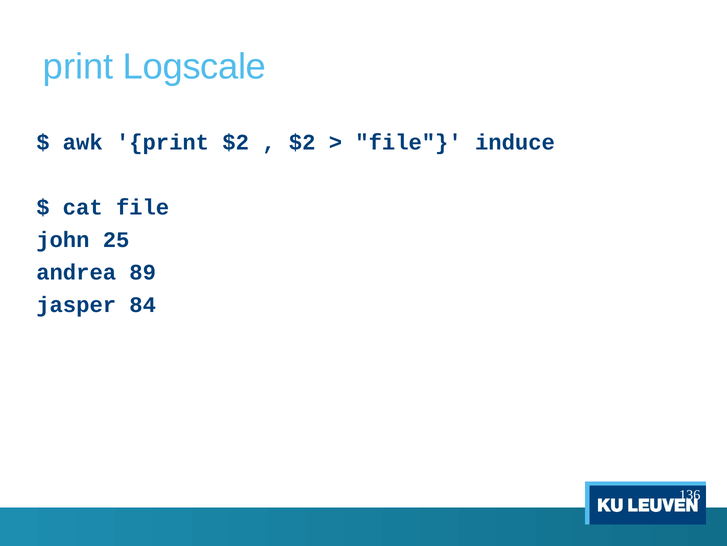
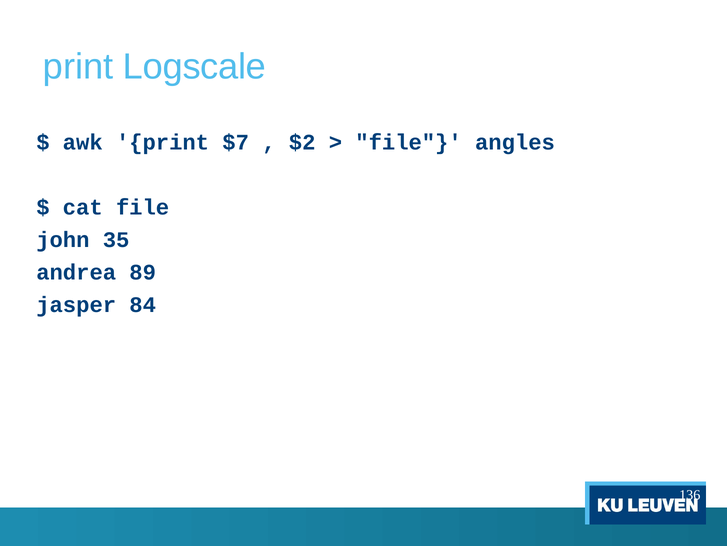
print $2: $2 -> $7
induce: induce -> angles
25: 25 -> 35
